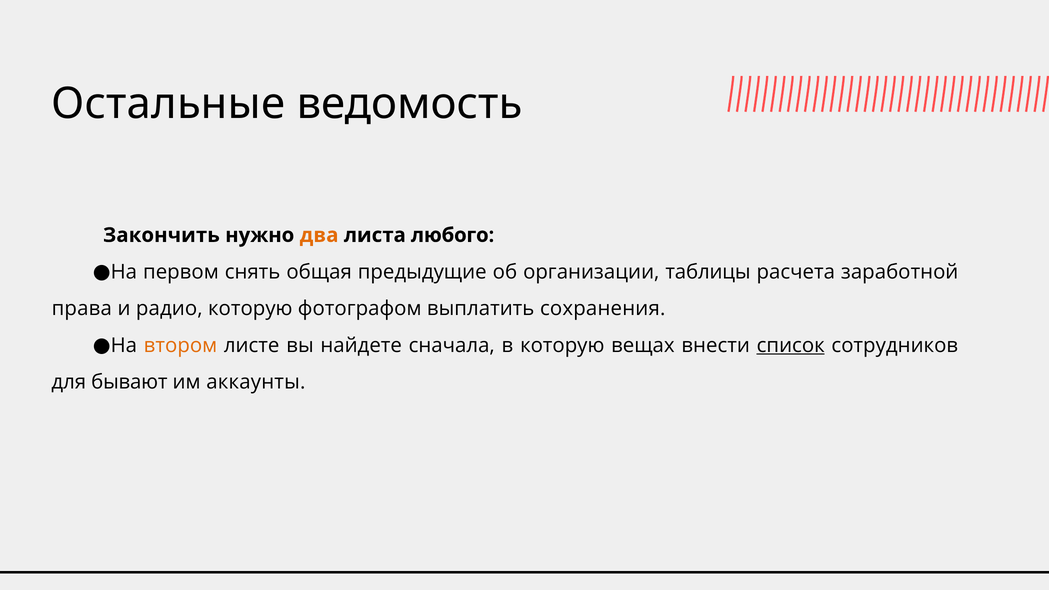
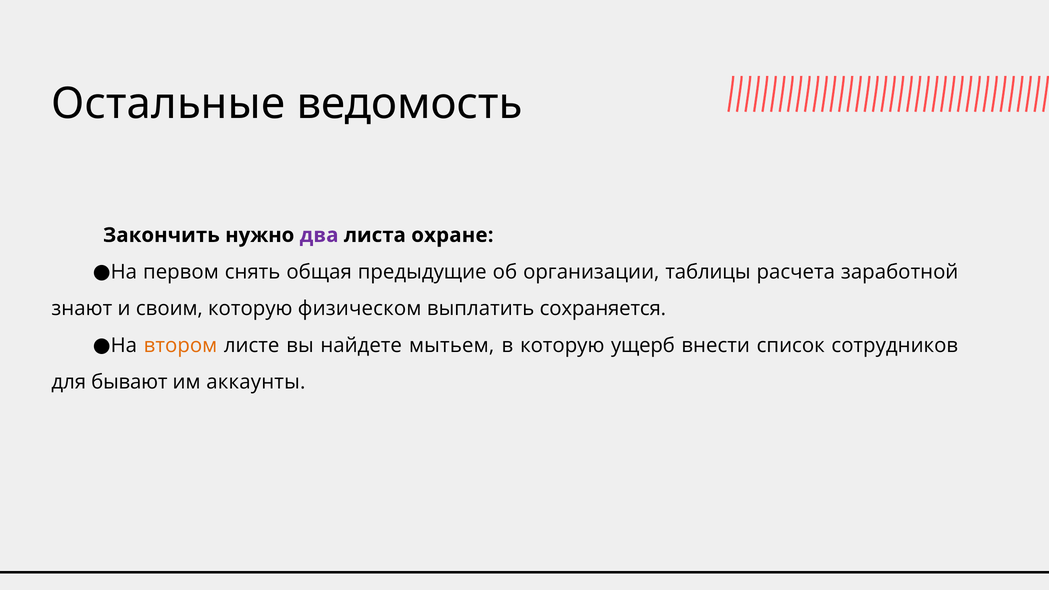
два colour: orange -> purple
любого: любого -> охране
права: права -> знают
радио: радио -> своим
фотографом: фотографом -> физическом
сохранения: сохранения -> сохраняется
сначала: сначала -> мытьем
вещах: вещах -> ущерб
список underline: present -> none
